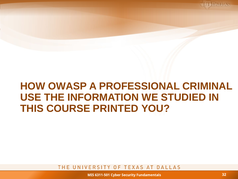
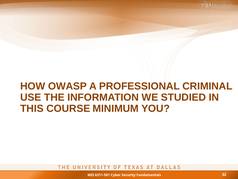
PRINTED: PRINTED -> MINIMUM
